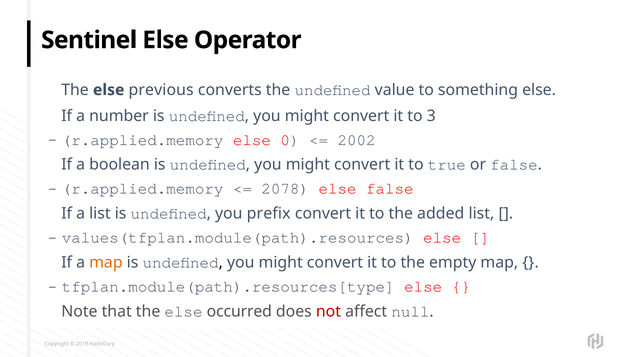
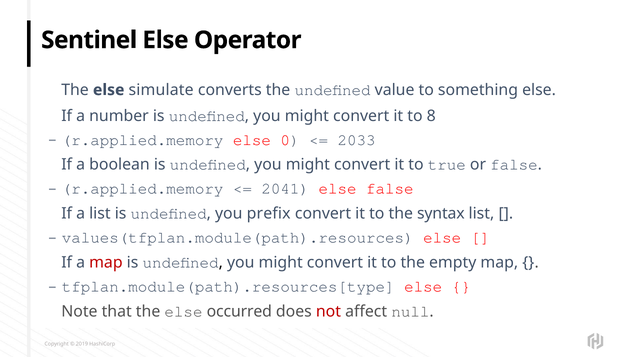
previous: previous -> simulate
3: 3 -> 8
2002: 2002 -> 2033
2078: 2078 -> 2041
added: added -> syntax
map at (106, 262) colour: orange -> red
